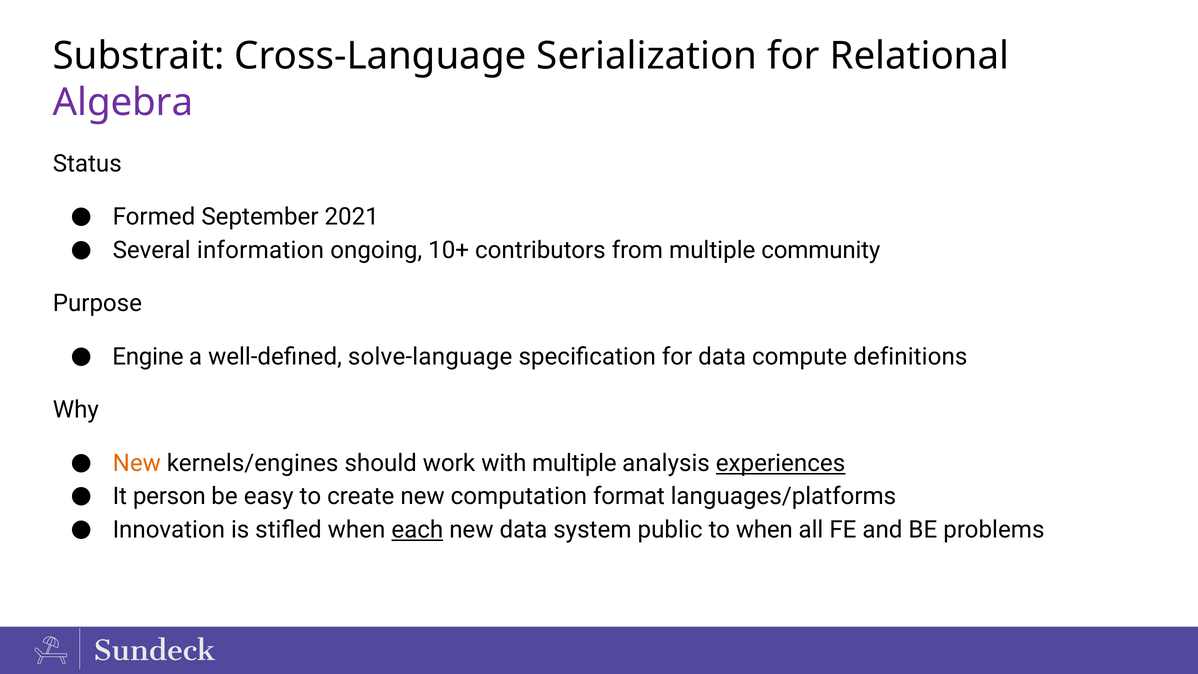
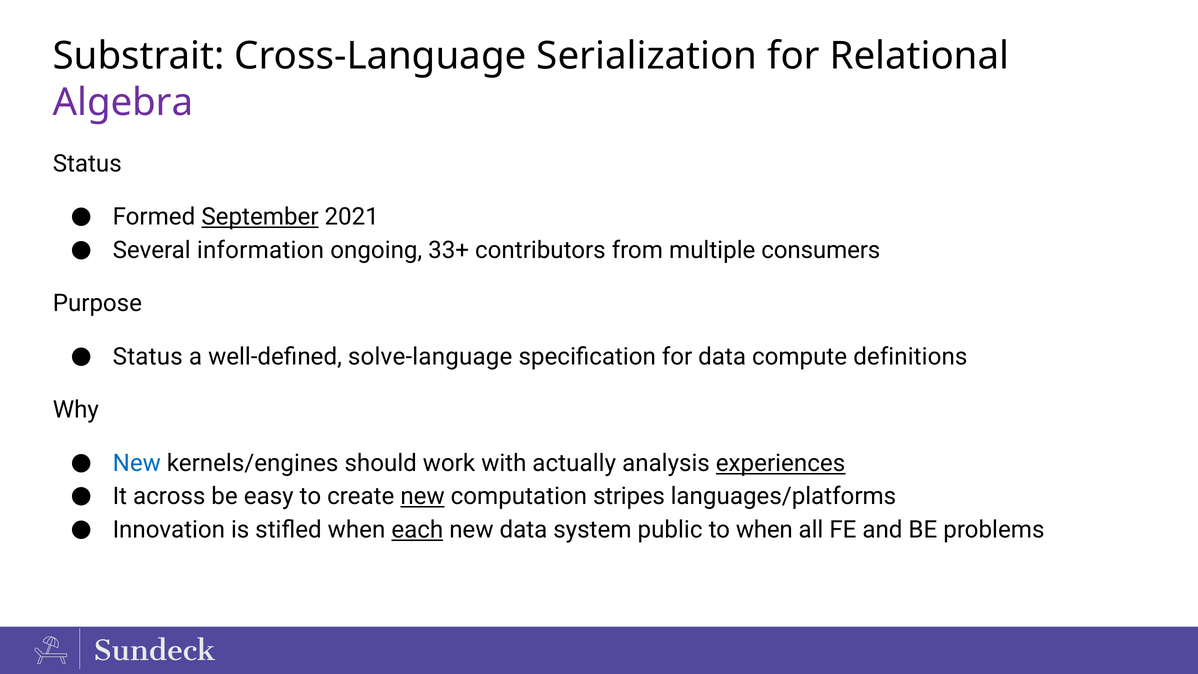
September underline: none -> present
10+: 10+ -> 33+
community: community -> consumers
Engine at (148, 357): Engine -> Status
New at (137, 463) colour: orange -> blue
with multiple: multiple -> actually
person: person -> across
new at (423, 496) underline: none -> present
format: format -> stripes
